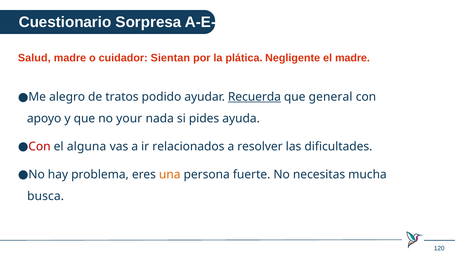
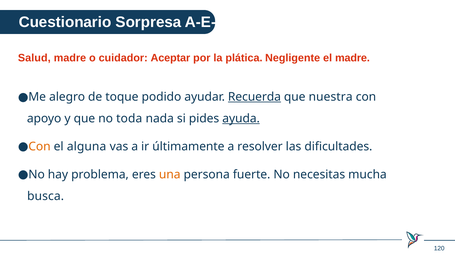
Sientan: Sientan -> Aceptar
tratos: tratos -> toque
general: general -> nuestra
your: your -> toda
ayuda underline: none -> present
Con at (40, 146) colour: red -> orange
relacionados: relacionados -> últimamente
